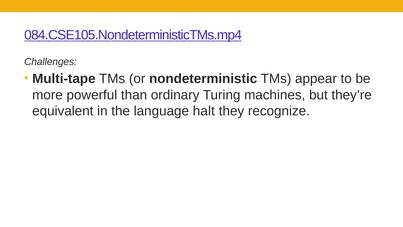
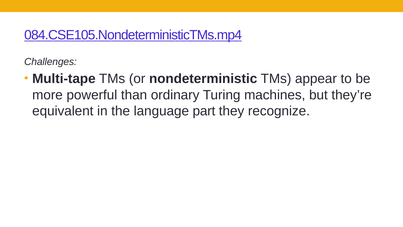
halt: halt -> part
